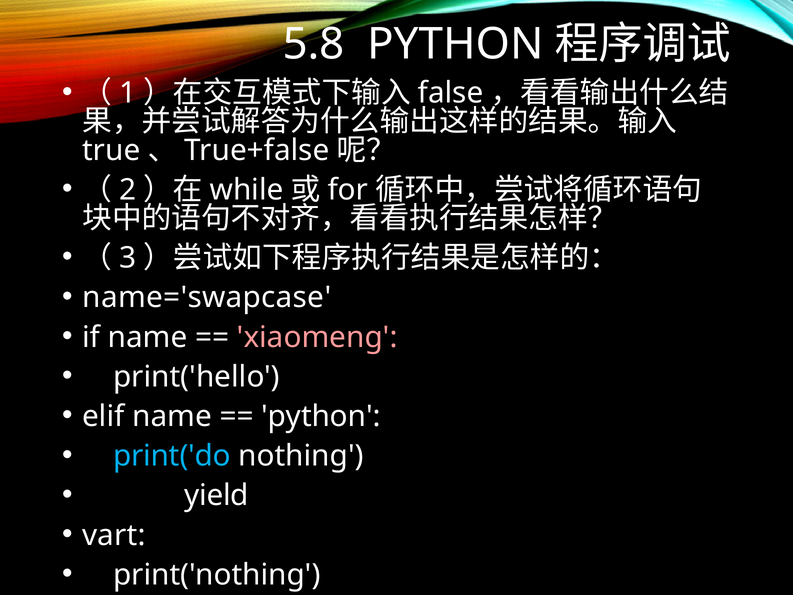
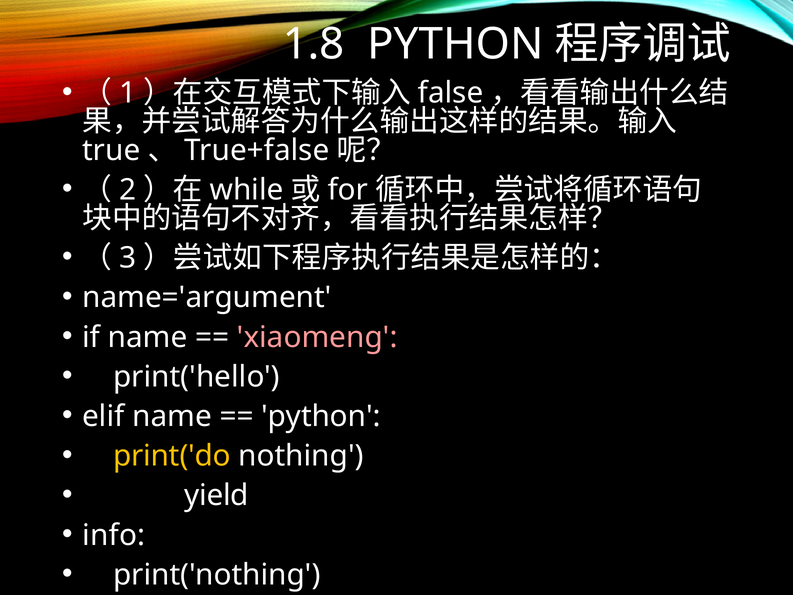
5.8: 5.8 -> 1.8
name='swapcase: name='swapcase -> name='argument
print('do colour: light blue -> yellow
vart: vart -> info
